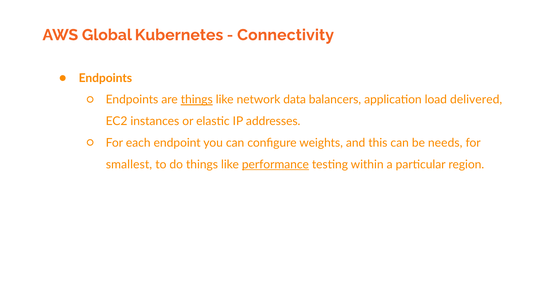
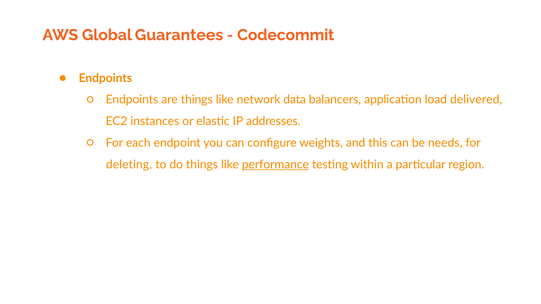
Kubernetes: Kubernetes -> Guarantees
Connectivity: Connectivity -> Codecommit
things at (197, 100) underline: present -> none
smallest: smallest -> deleting
